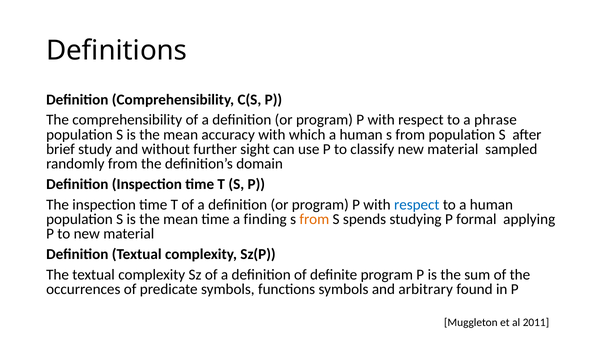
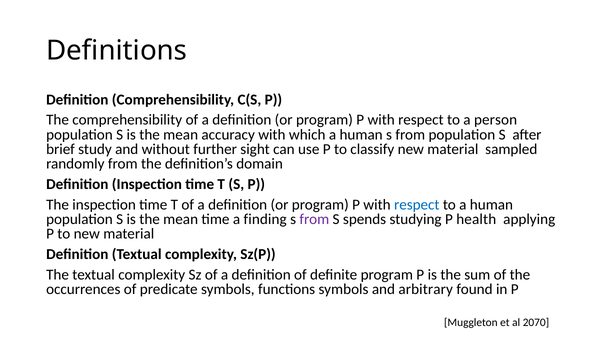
phrase: phrase -> person
from at (314, 220) colour: orange -> purple
formal: formal -> health
2011: 2011 -> 2070
